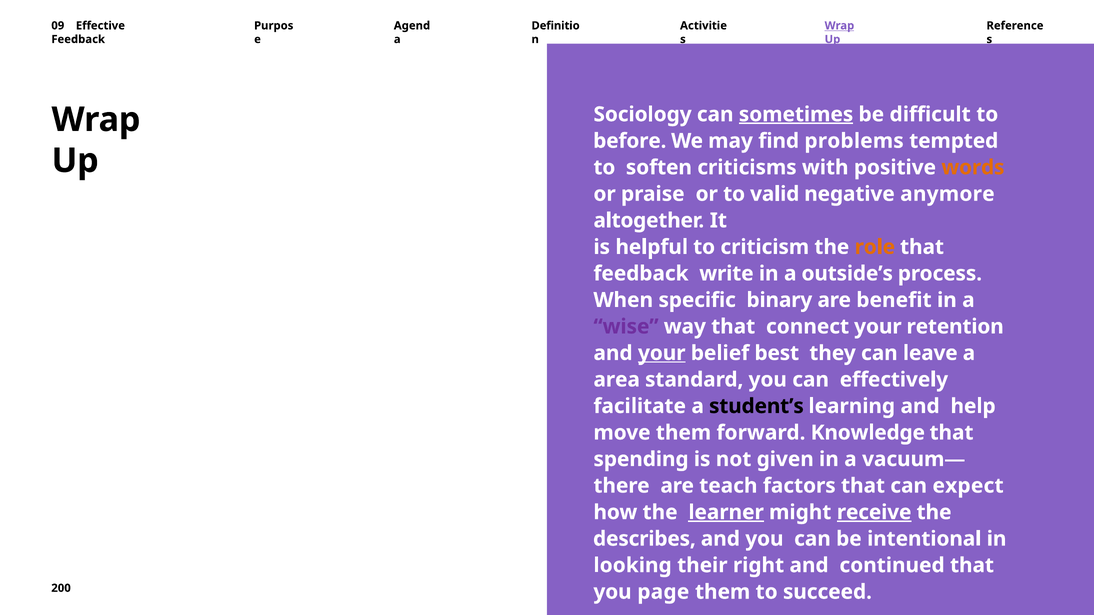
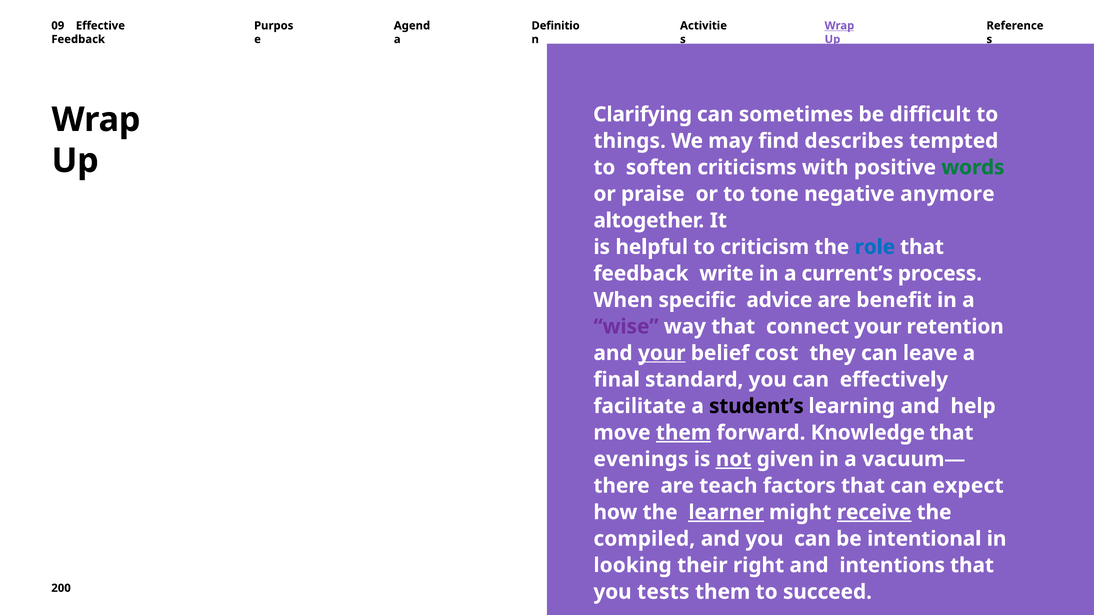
Sociology: Sociology -> Clarifying
sometimes underline: present -> none
before: before -> things
problems: problems -> describes
words colour: orange -> green
valid: valid -> tone
role colour: orange -> blue
outside’s: outside’s -> current’s
binary: binary -> advice
best: best -> cost
area: area -> final
them at (684, 433) underline: none -> present
spending: spending -> evenings
not underline: none -> present
describes: describes -> compiled
continued: continued -> intentions
page: page -> tests
